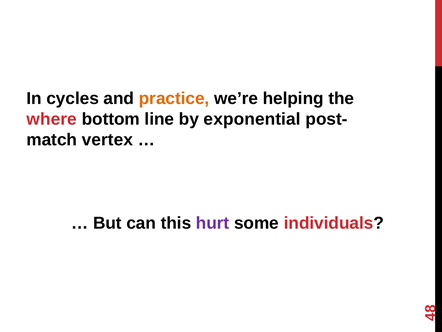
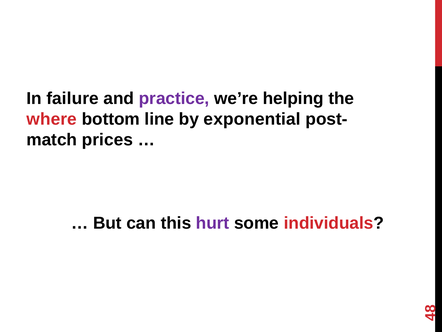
cycles: cycles -> failure
practice colour: orange -> purple
vertex: vertex -> prices
